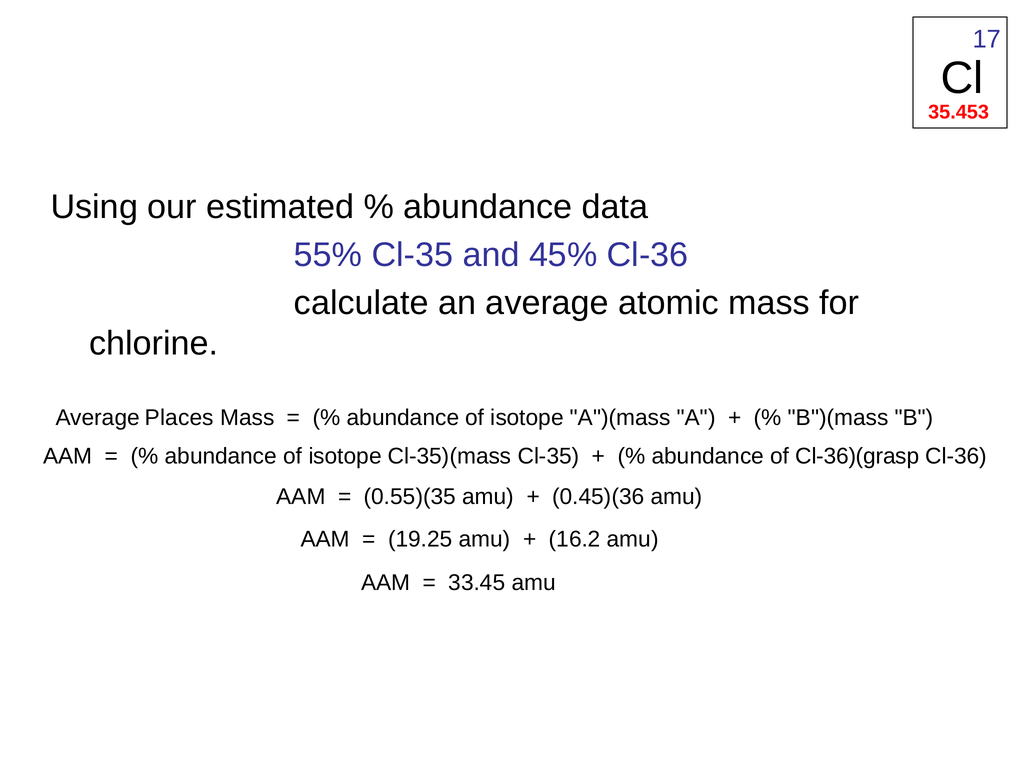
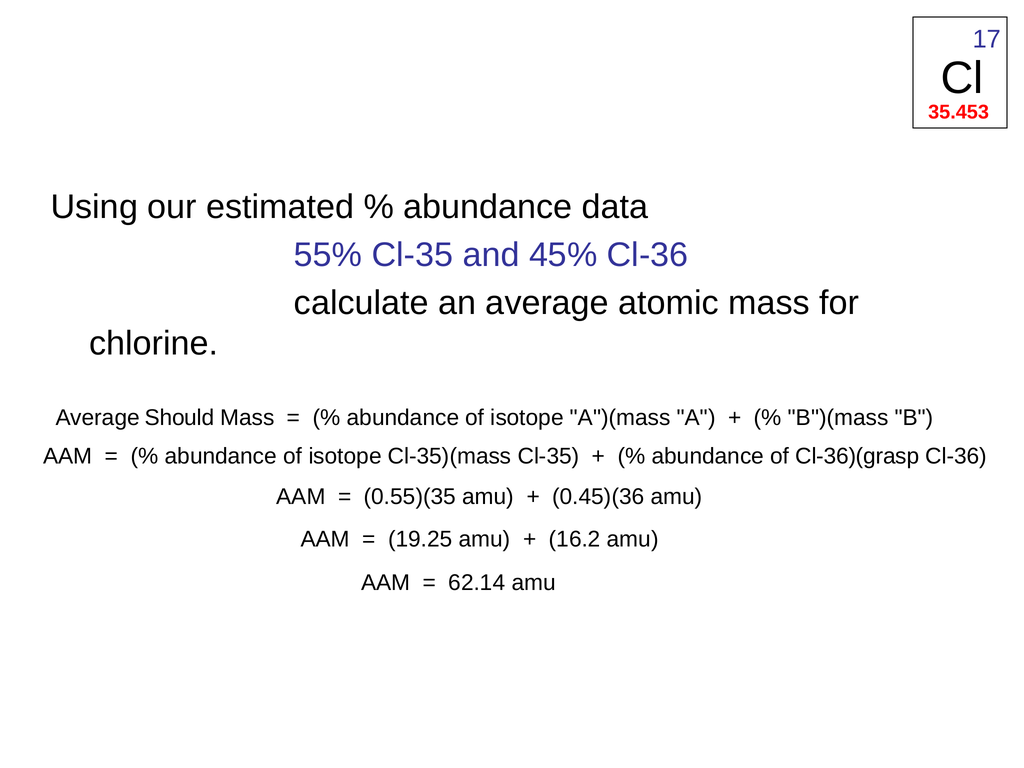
Places: Places -> Should
33.45: 33.45 -> 62.14
